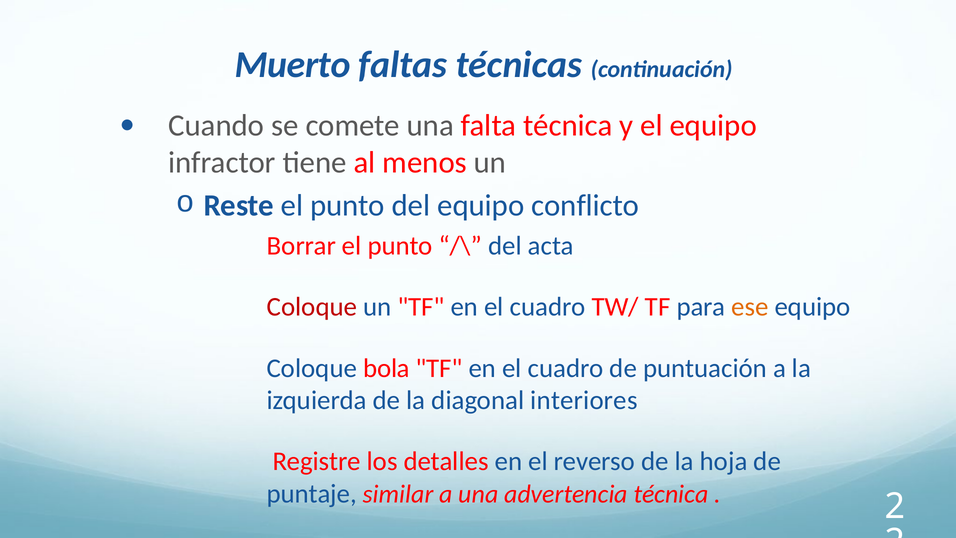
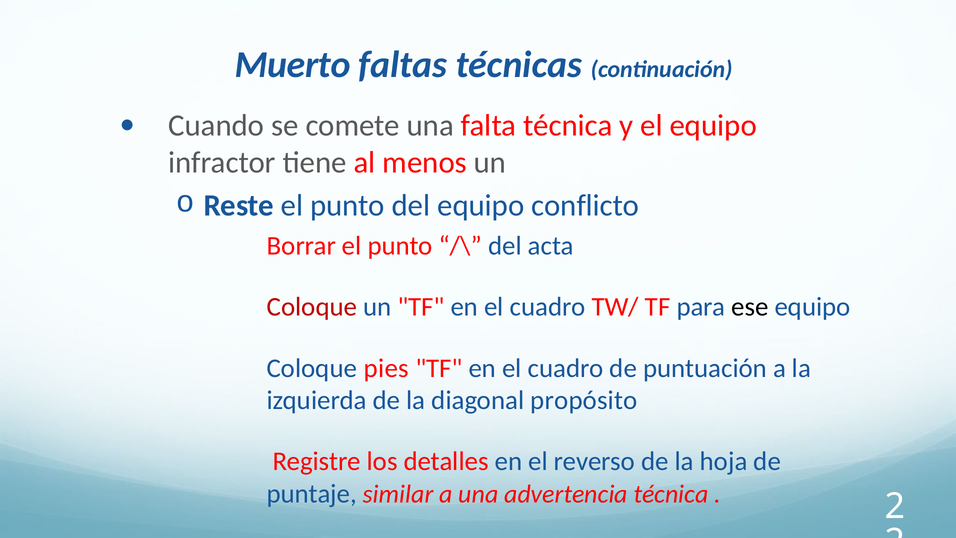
ese colour: orange -> black
bola: bola -> pies
interiores: interiores -> propósito
